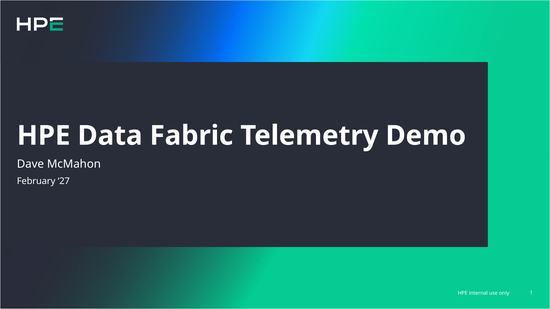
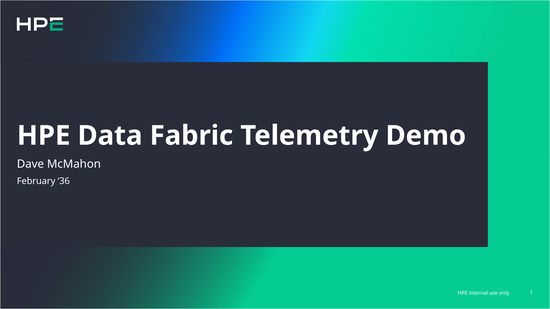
27: 27 -> 36
